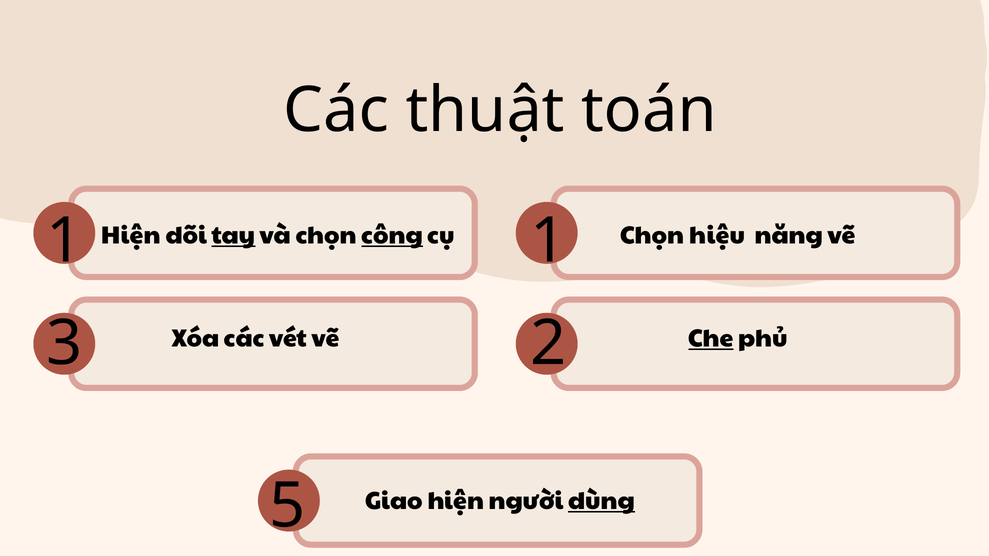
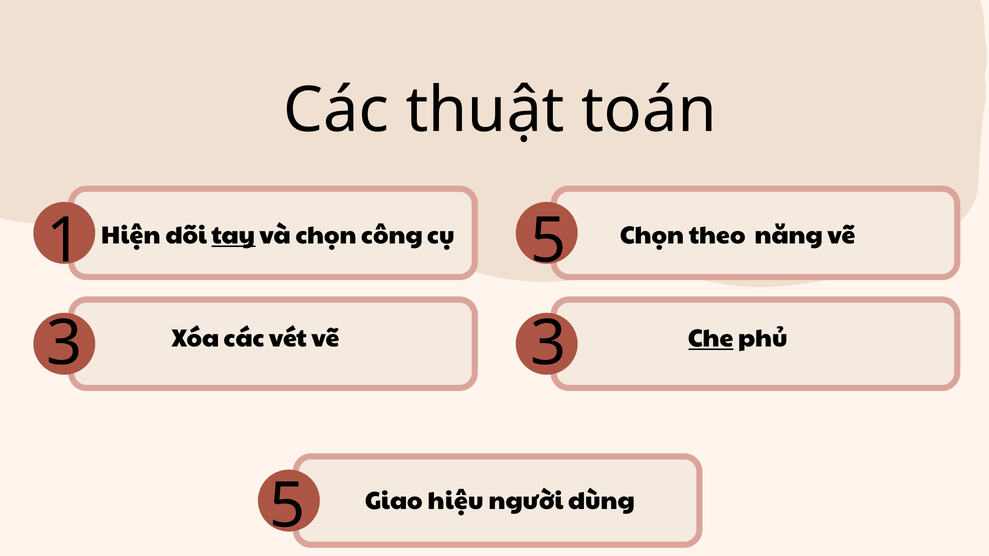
1 1: 1 -> 5
công underline: present -> none
hiệu: hiệu -> theo
3 2: 2 -> 3
Giao hiện: hiện -> hiệu
dùng underline: present -> none
